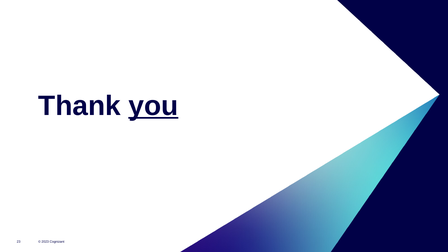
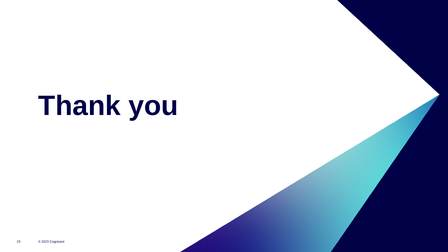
you underline: present -> none
